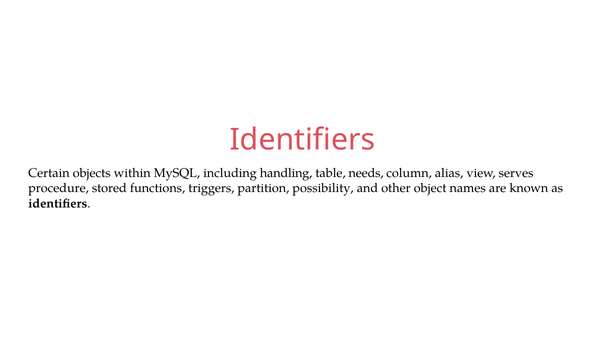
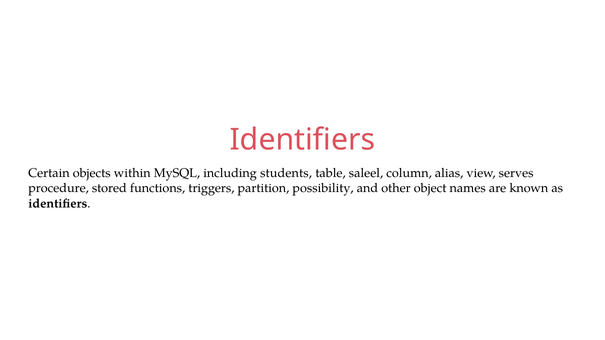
handling: handling -> students
needs: needs -> saleel
